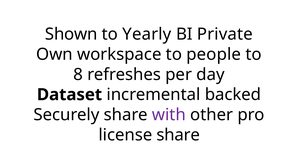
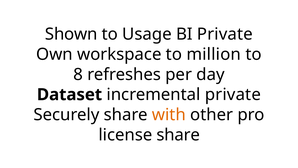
Yearly: Yearly -> Usage
people: people -> million
incremental backed: backed -> private
with colour: purple -> orange
